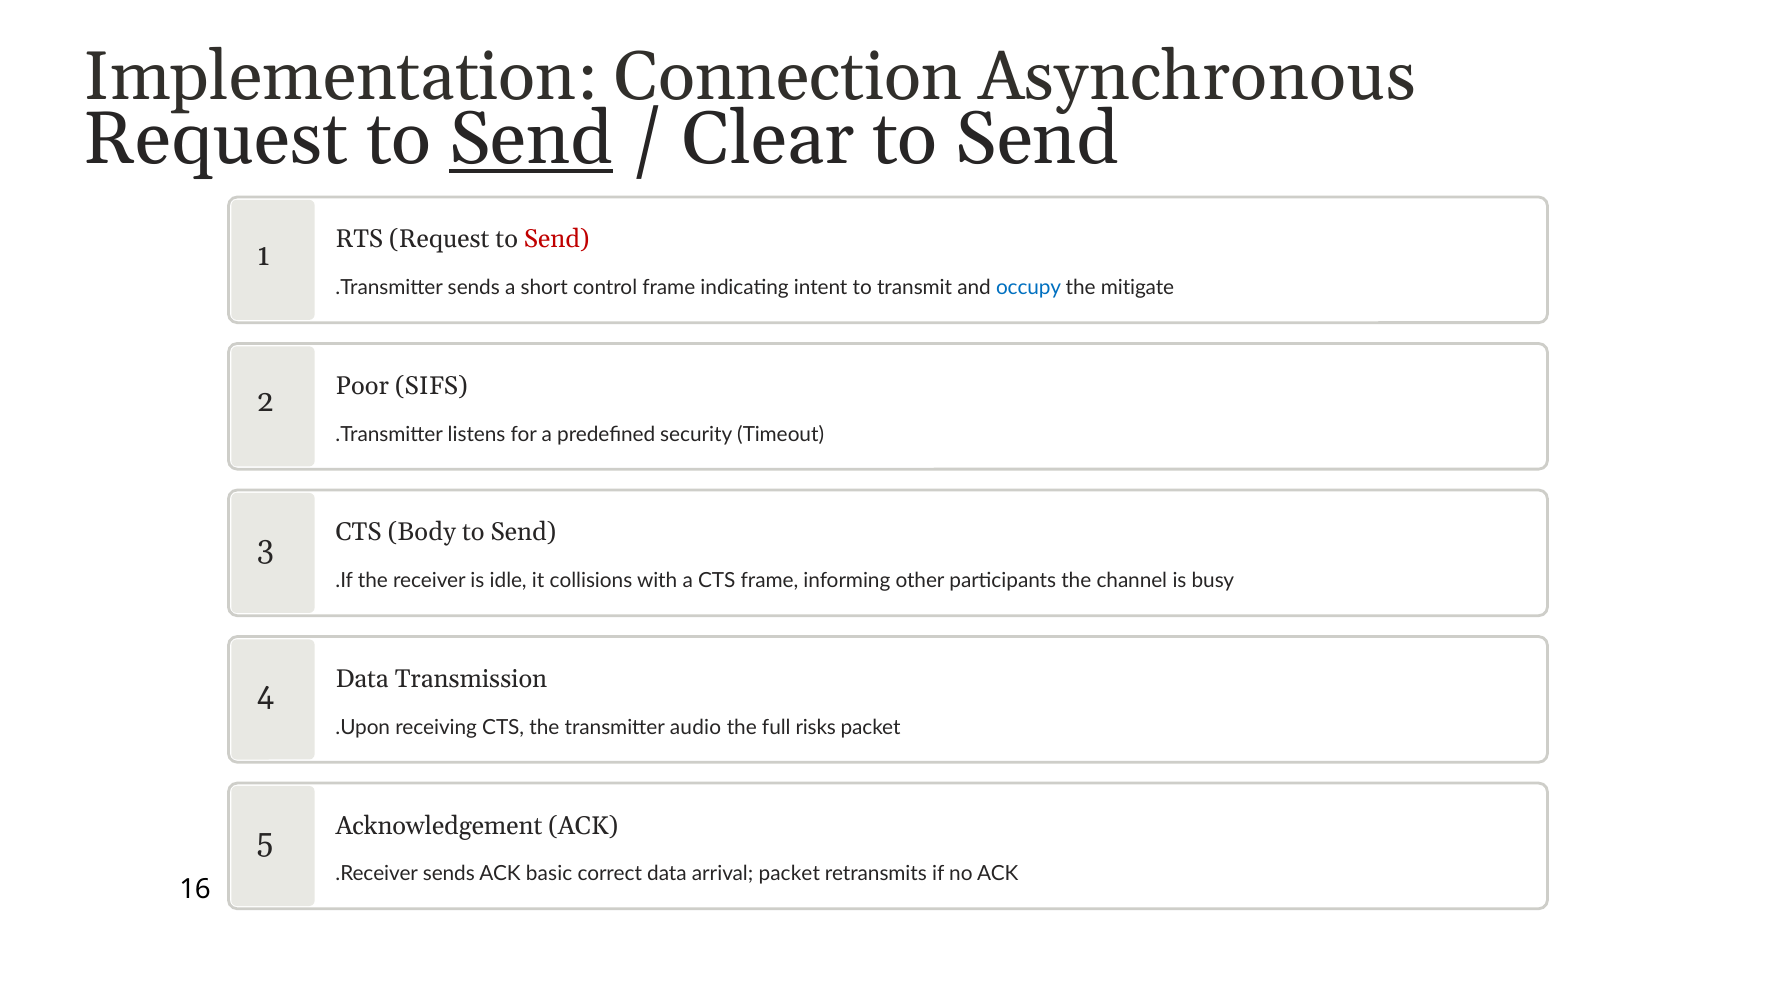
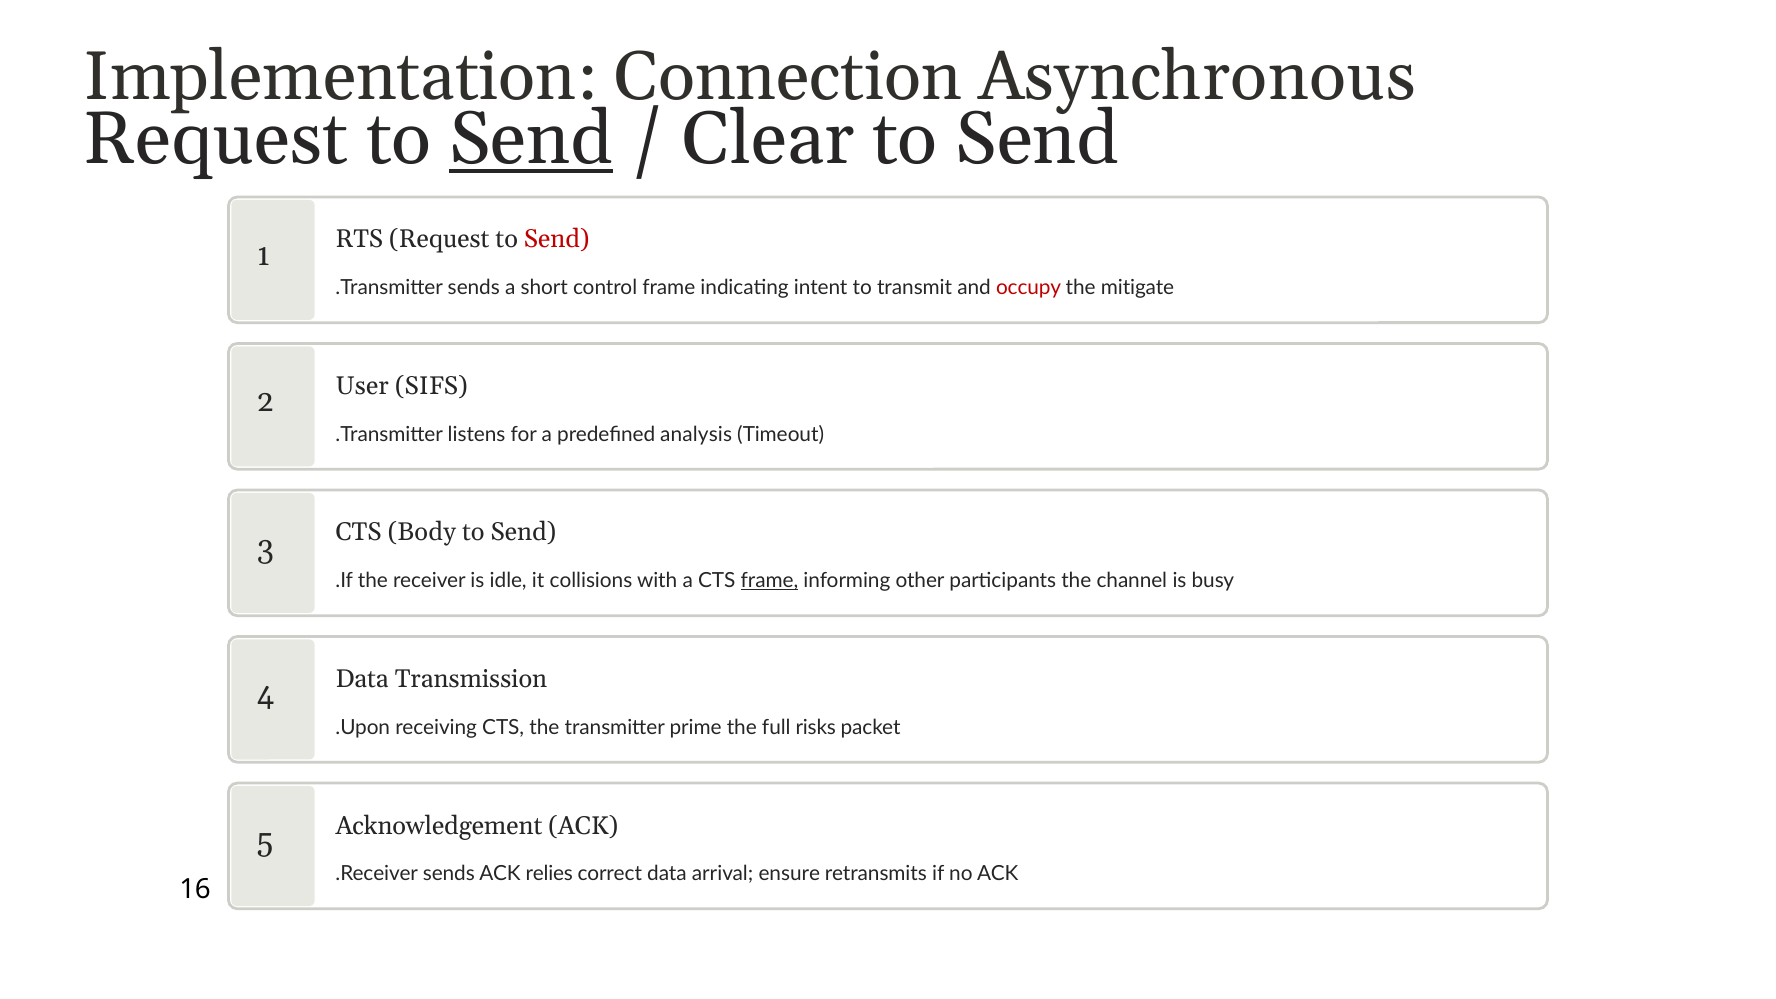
occupy colour: blue -> red
Poor: Poor -> User
security: security -> analysis
frame at (769, 581) underline: none -> present
audio: audio -> prime
basic: basic -> relies
arrival packet: packet -> ensure
